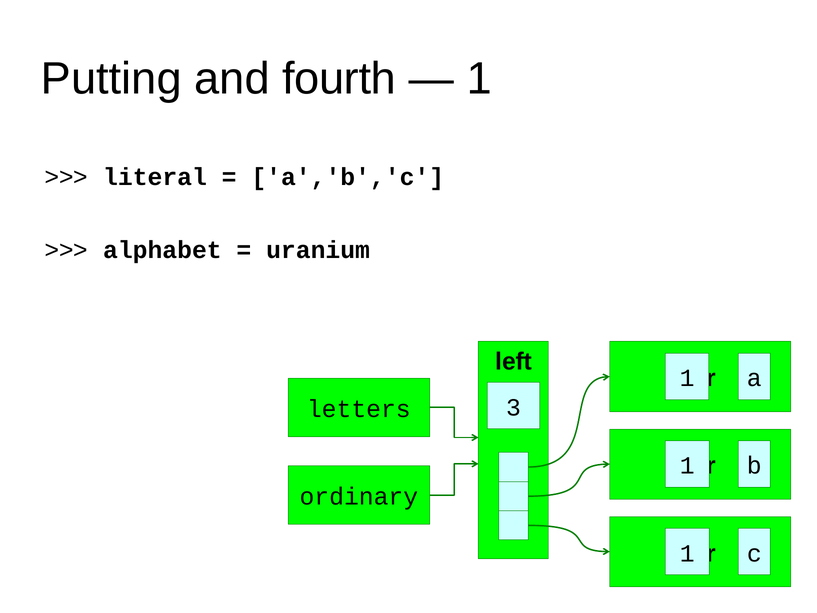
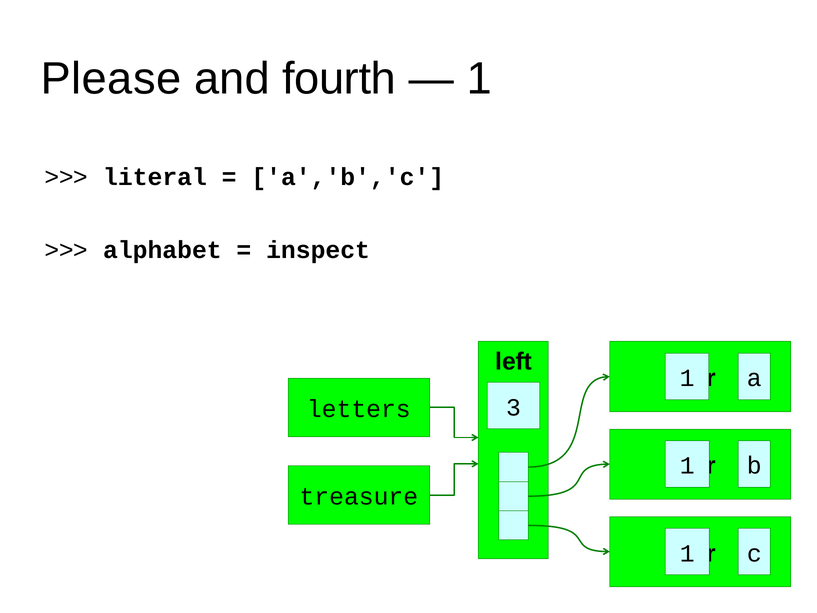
Putting: Putting -> Please
uranium: uranium -> inspect
ordinary: ordinary -> treasure
